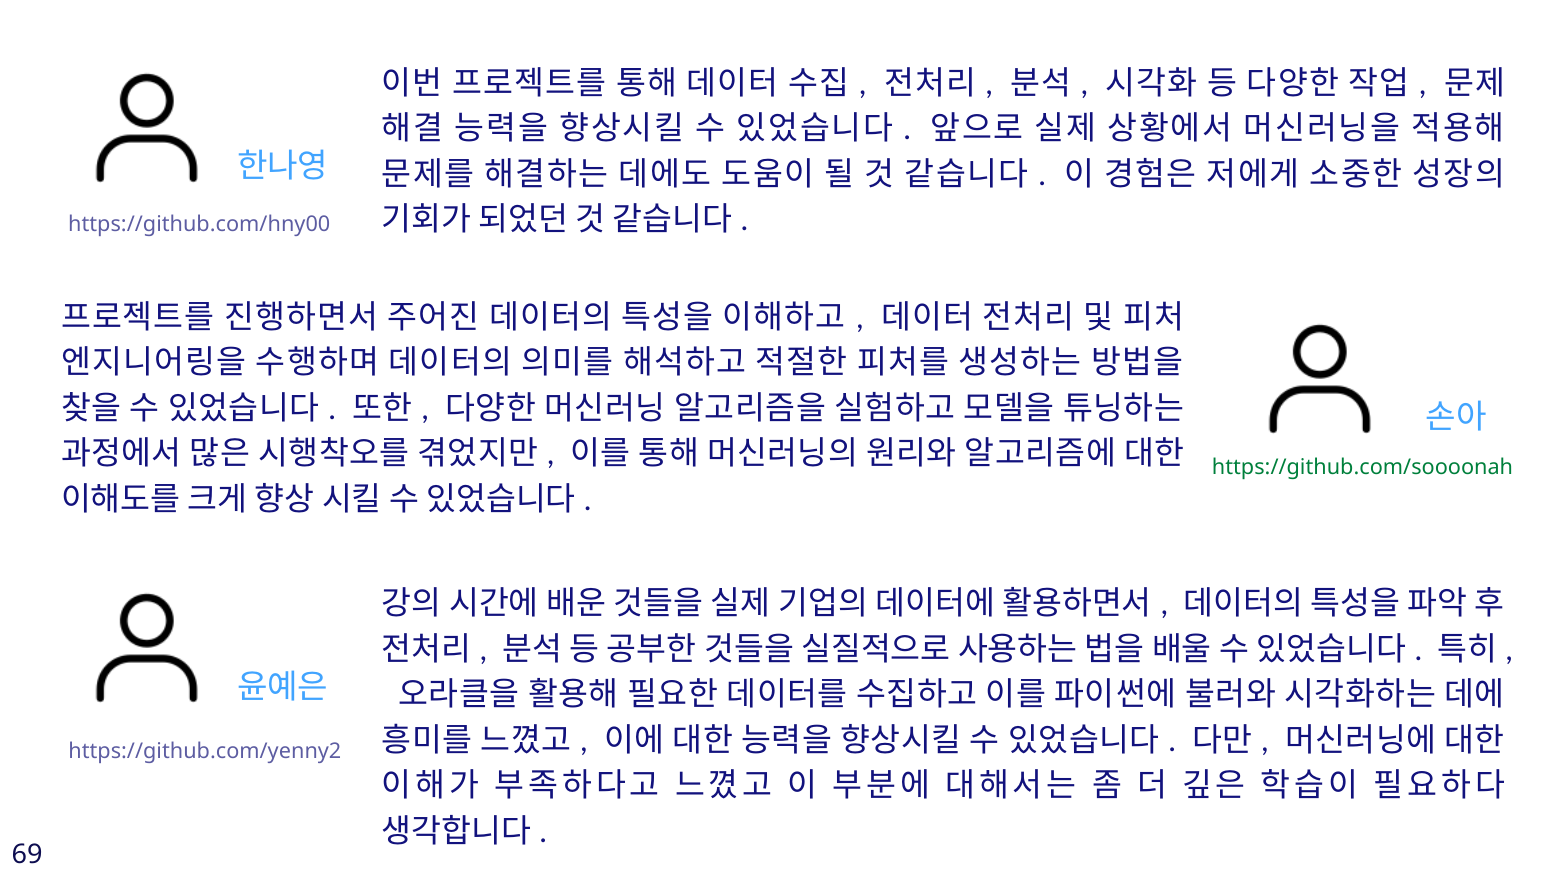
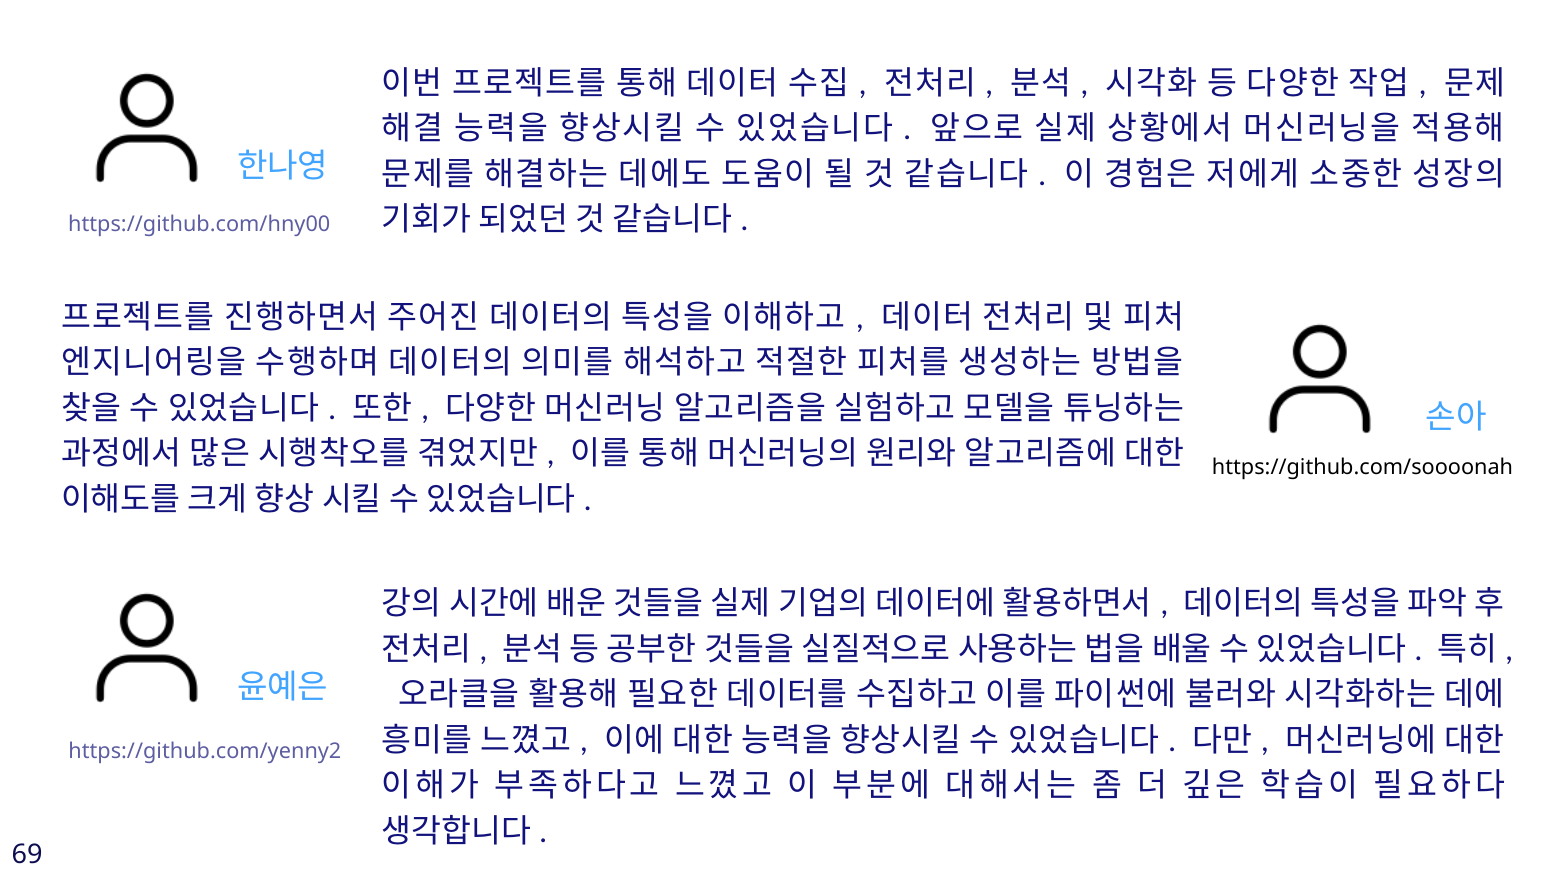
https://github.com/soooonah colour: green -> black
